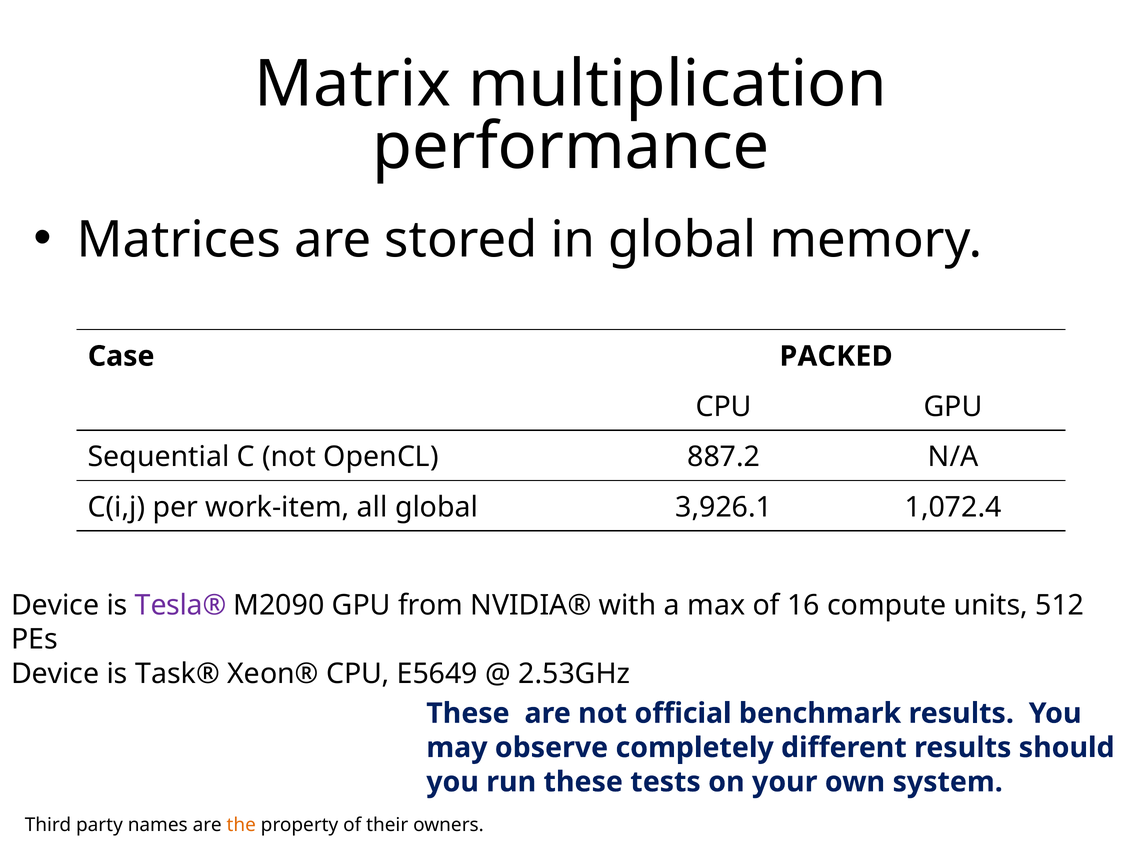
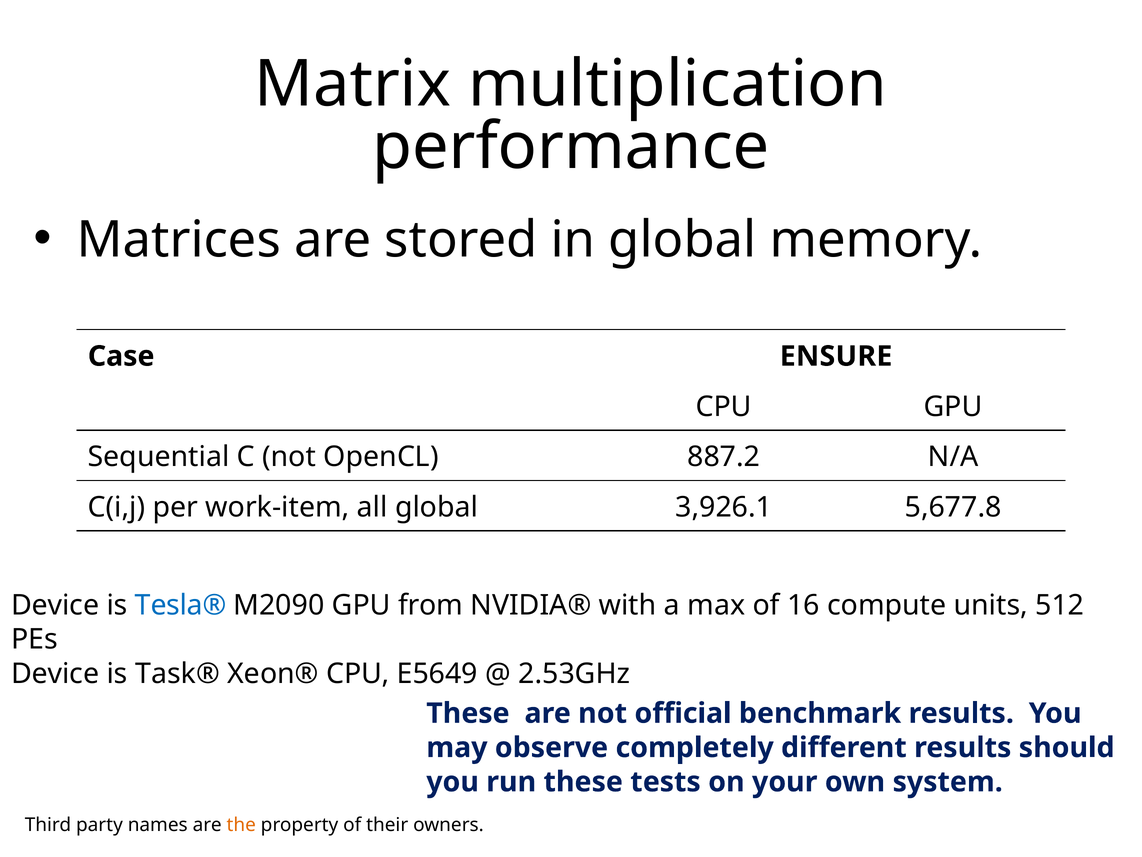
PACKED: PACKED -> ENSURE
1,072.4: 1,072.4 -> 5,677.8
Tesla® colour: purple -> blue
